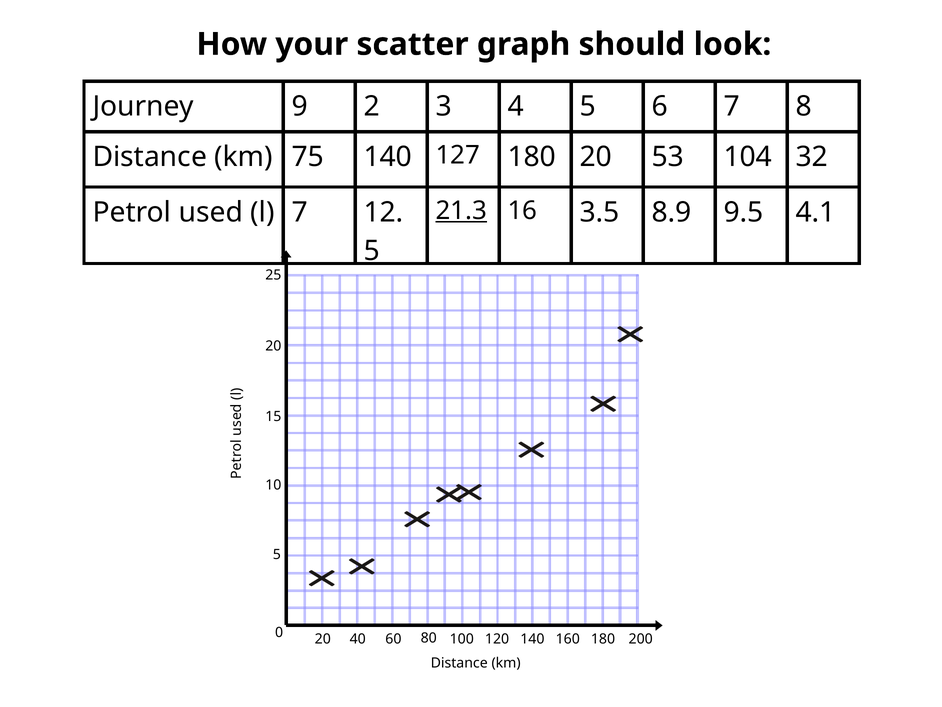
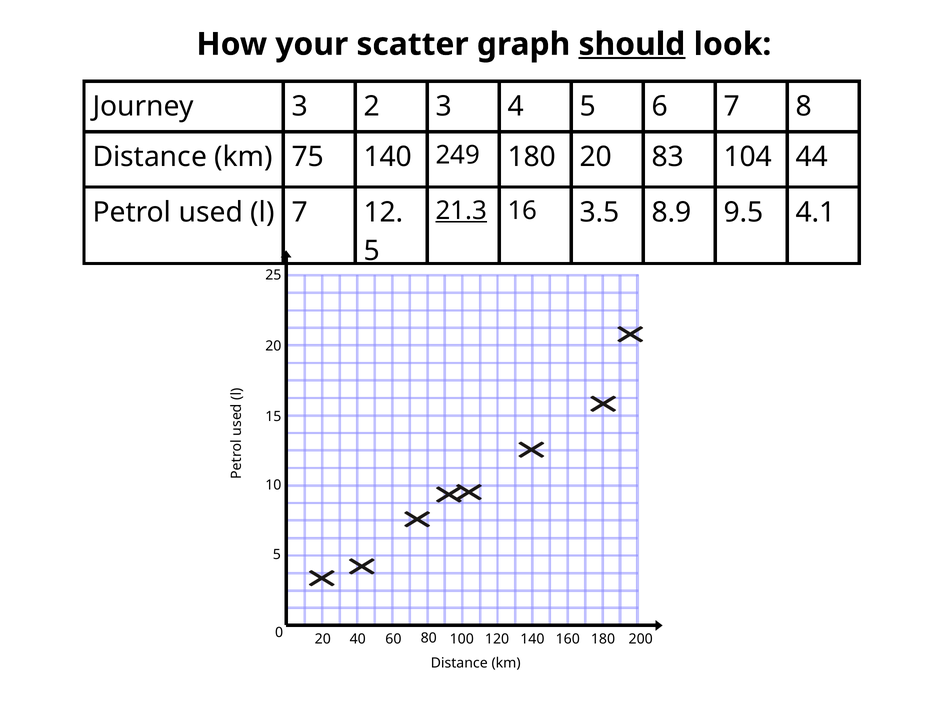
should underline: none -> present
Journey 9: 9 -> 3
127: 127 -> 249
53: 53 -> 83
32: 32 -> 44
